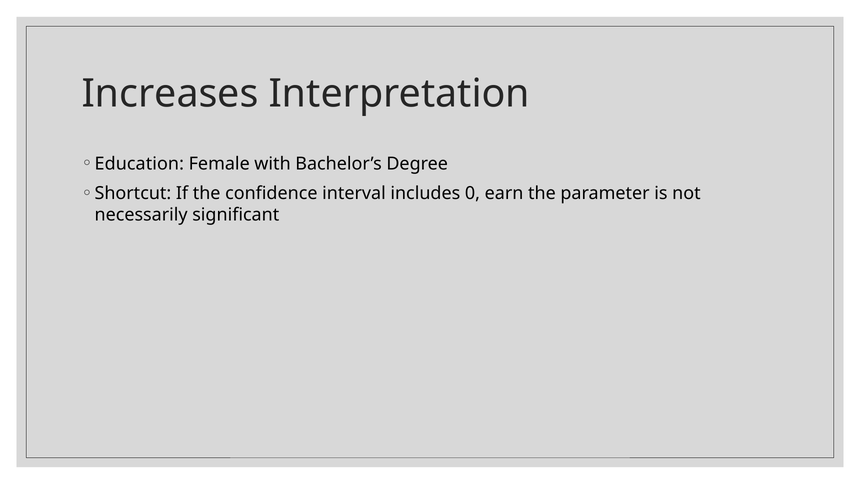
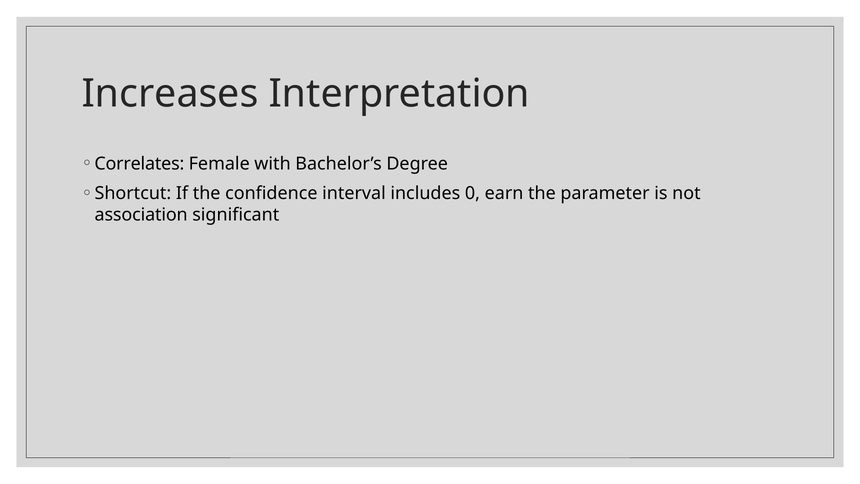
Education: Education -> Correlates
necessarily: necessarily -> association
